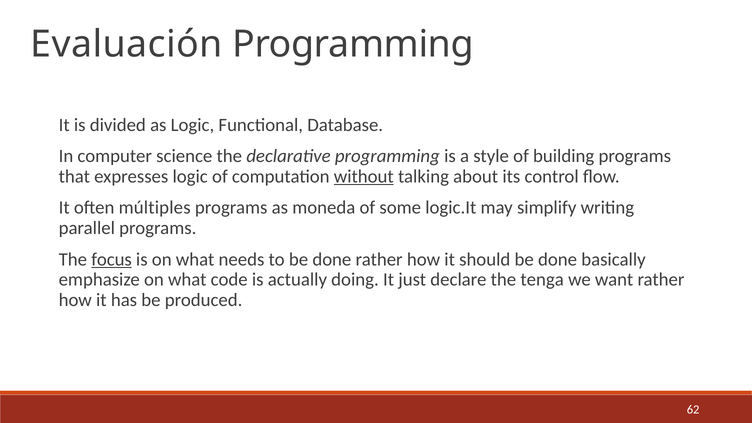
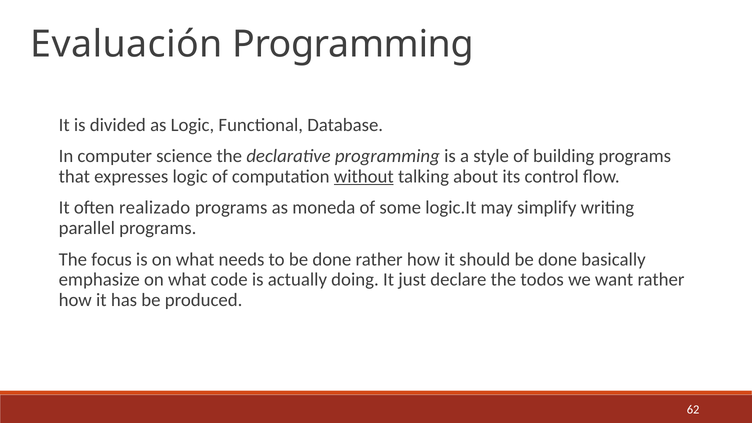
múltiples: múltiples -> realizado
focus underline: present -> none
tenga: tenga -> todos
